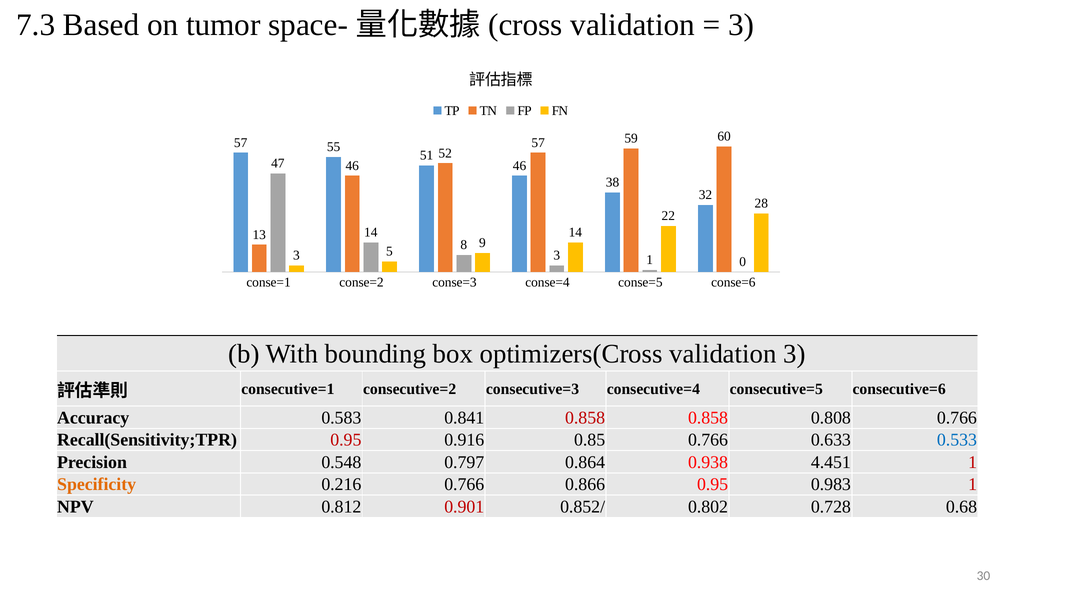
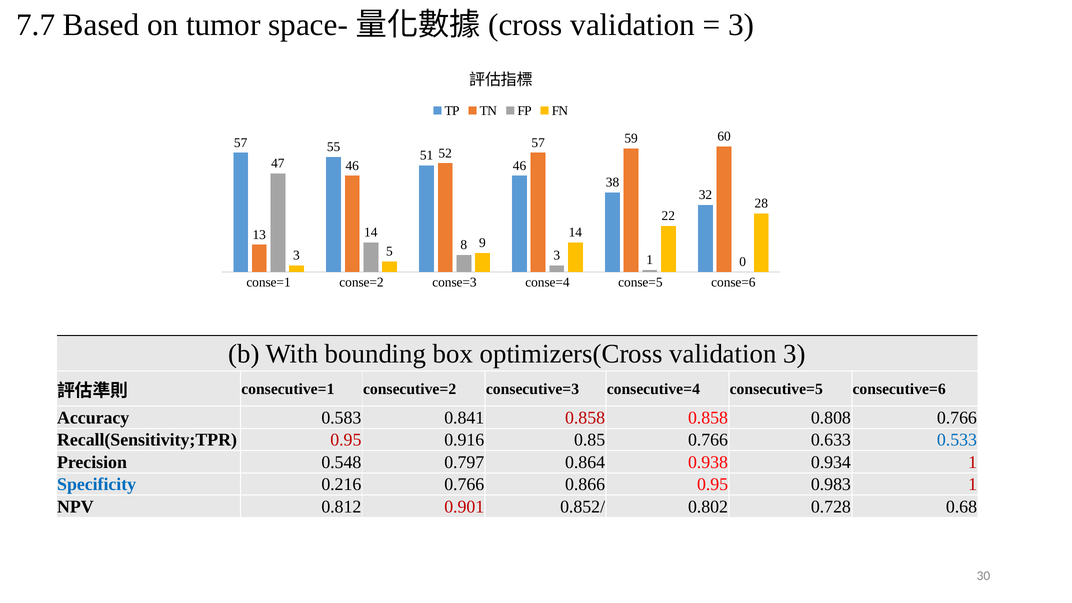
7.3: 7.3 -> 7.7
4.451: 4.451 -> 0.934
Specificity colour: orange -> blue
